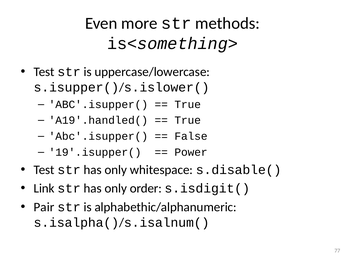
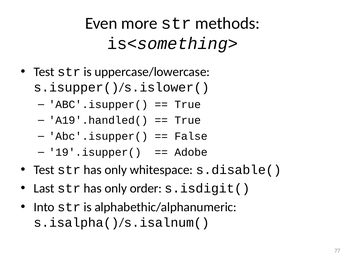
Power: Power -> Adobe
Link: Link -> Last
Pair: Pair -> Into
